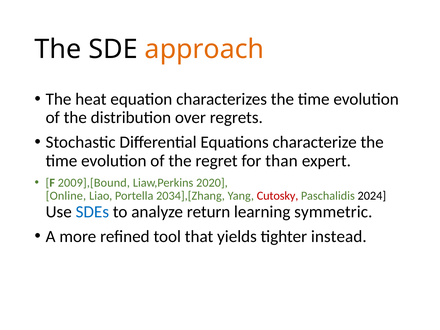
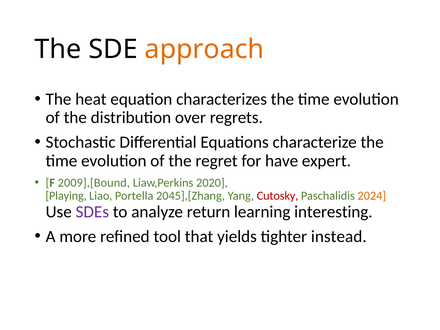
than: than -> have
Online: Online -> Playing
2034],[Zhang: 2034],[Zhang -> 2045],[Zhang
2024 colour: black -> orange
SDEs colour: blue -> purple
symmetric: symmetric -> interesting
